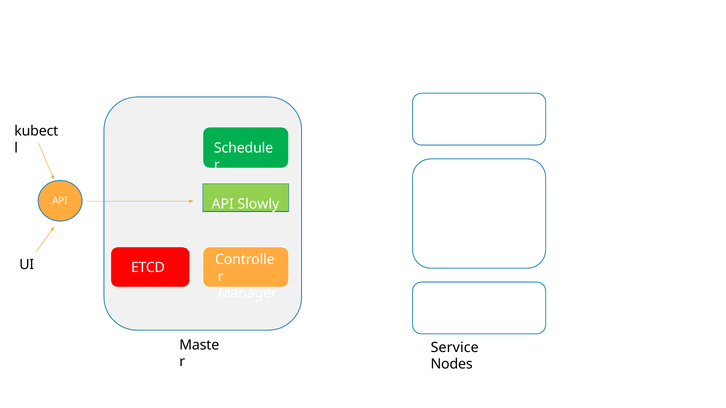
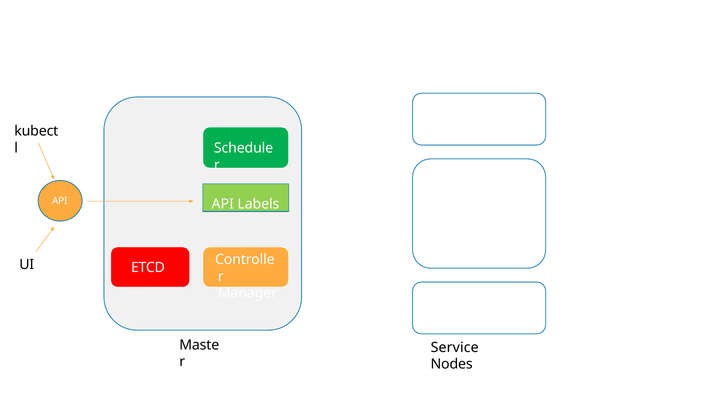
Slowly: Slowly -> Labels
